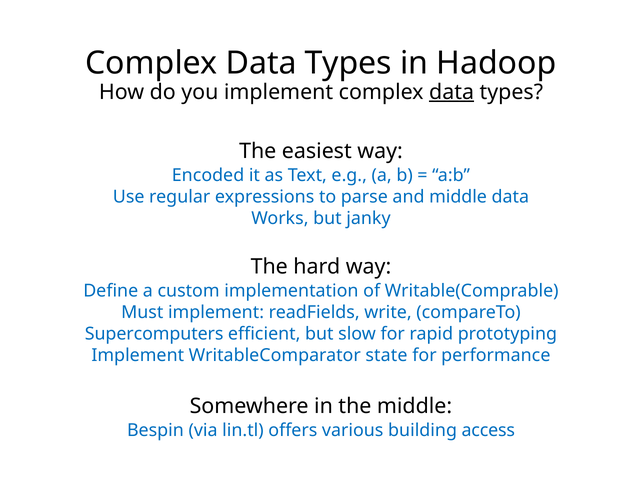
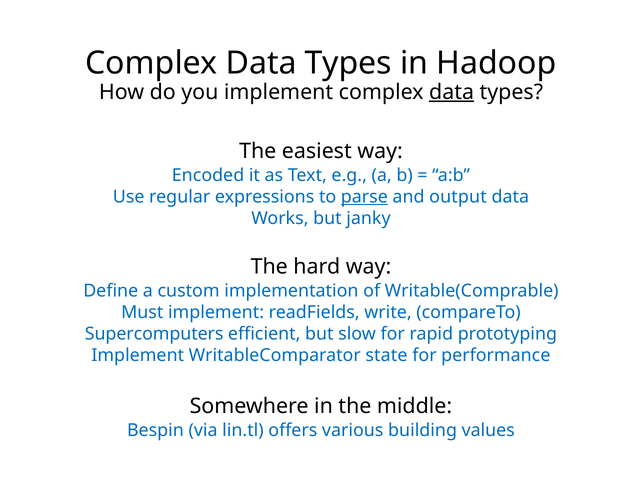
parse underline: none -> present
and middle: middle -> output
access: access -> values
